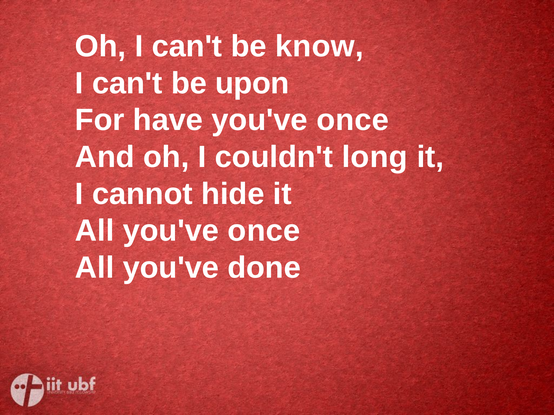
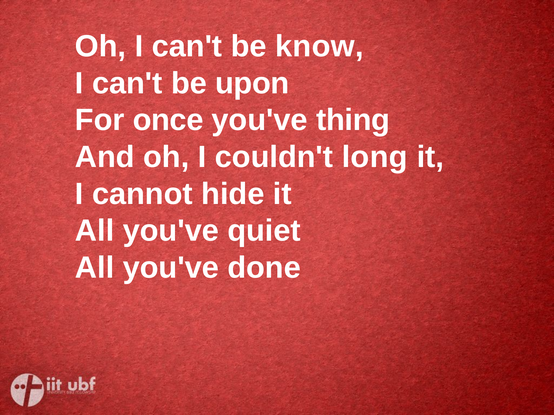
have: have -> once
once at (353, 120): once -> thing
All you've once: once -> quiet
